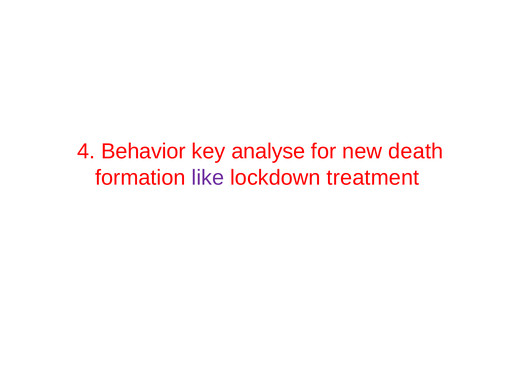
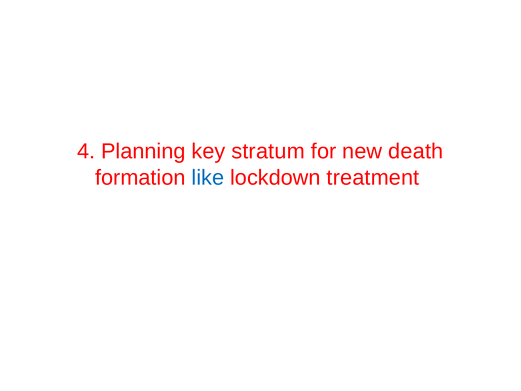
Behavior: Behavior -> Planning
analyse: analyse -> stratum
like colour: purple -> blue
